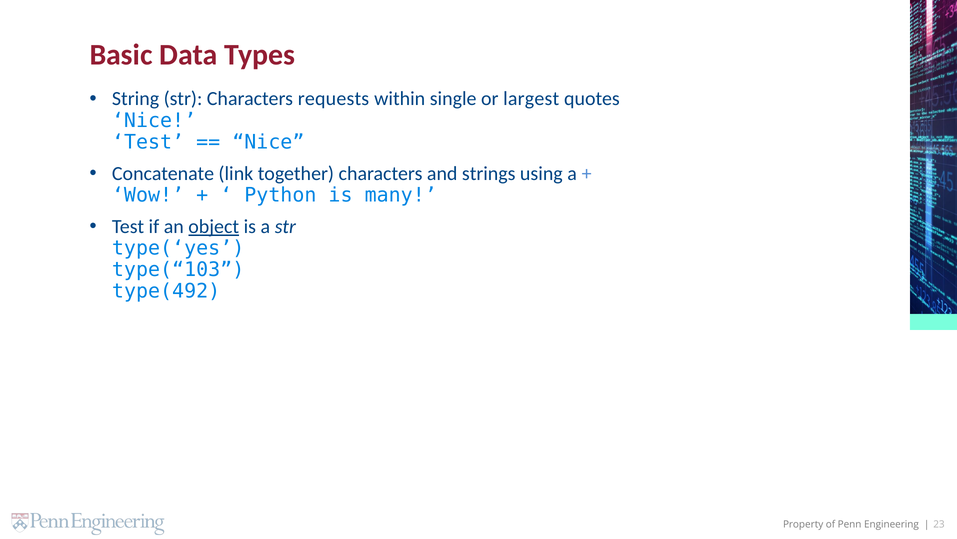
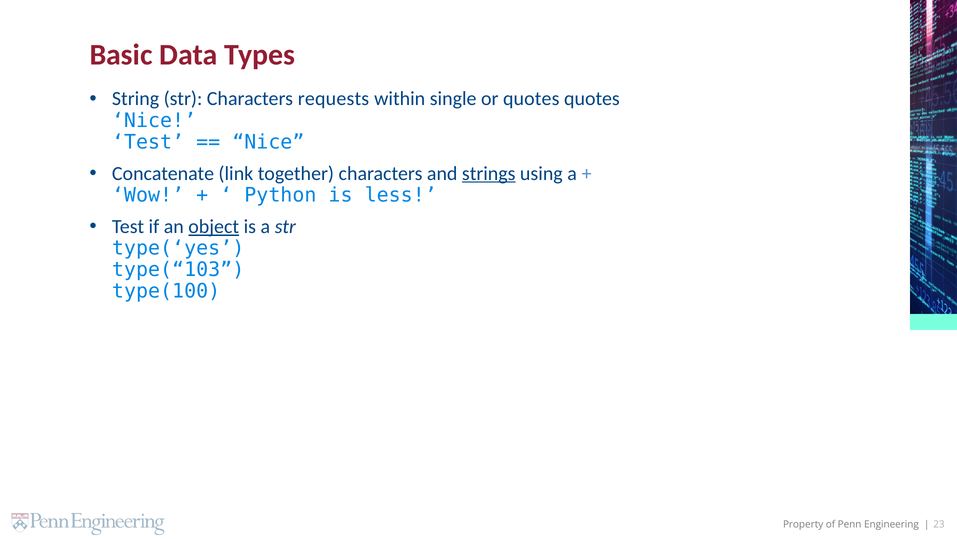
or largest: largest -> quotes
strings underline: none -> present
many: many -> less
type(492: type(492 -> type(100
